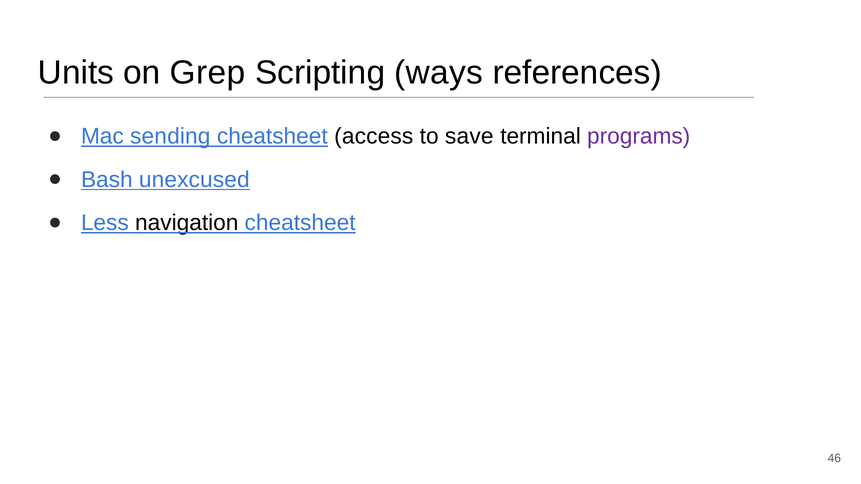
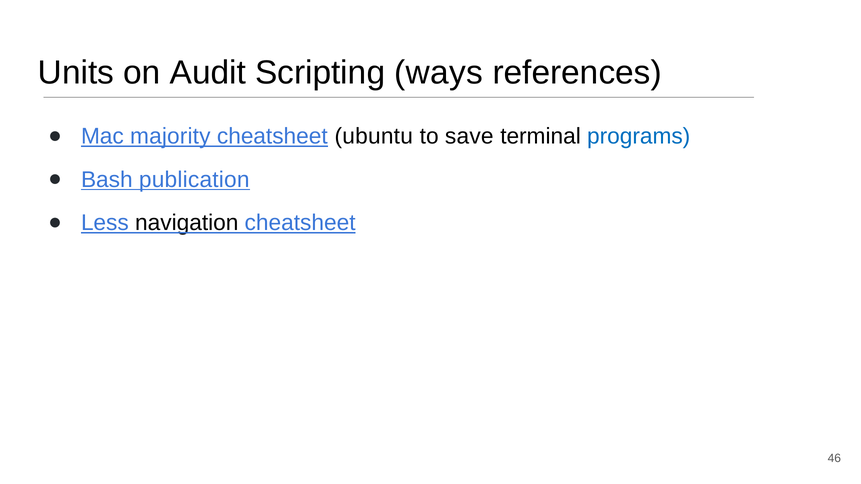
Grep: Grep -> Audit
sending: sending -> majority
access: access -> ubuntu
programs colour: purple -> blue
unexcused: unexcused -> publication
